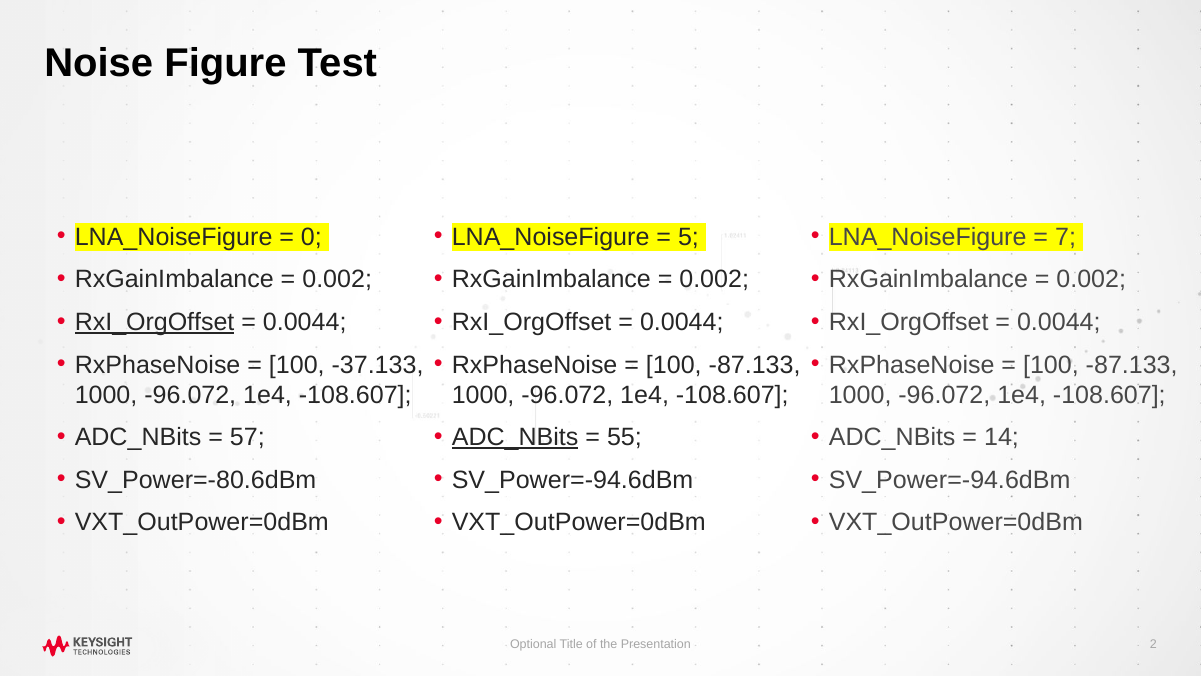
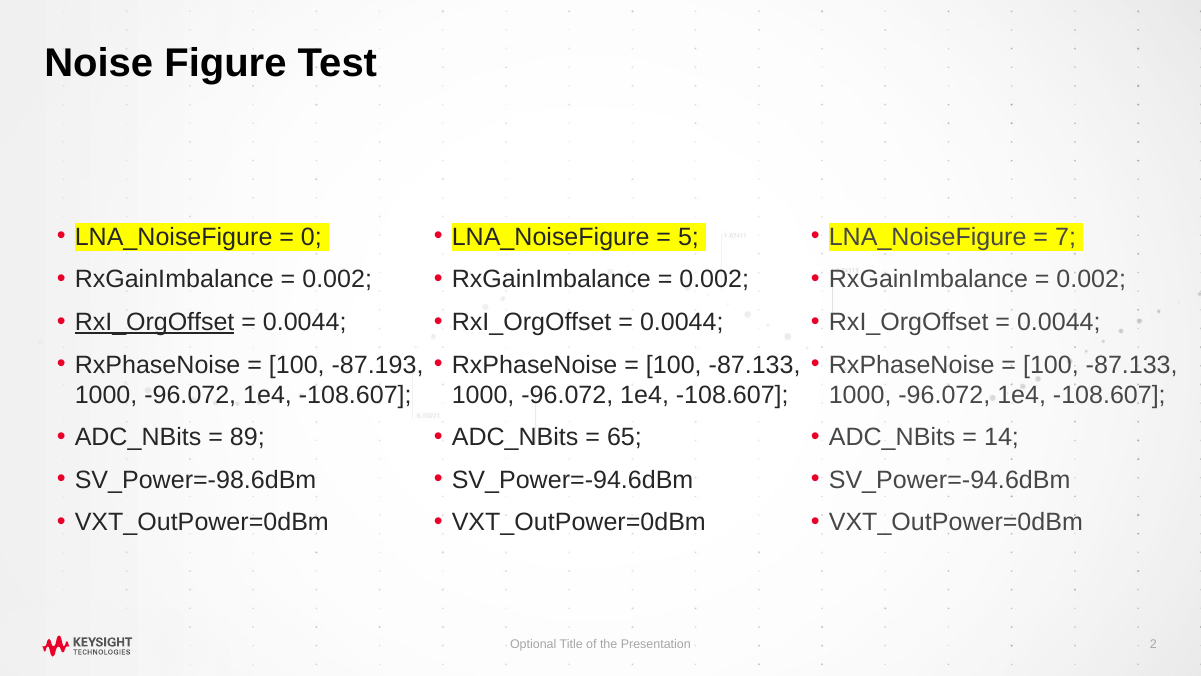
-37.133: -37.133 -> -87.193
57: 57 -> 89
ADC_NBits at (515, 437) underline: present -> none
55: 55 -> 65
SV_Power=-80.6dBm: SV_Power=-80.6dBm -> SV_Power=-98.6dBm
